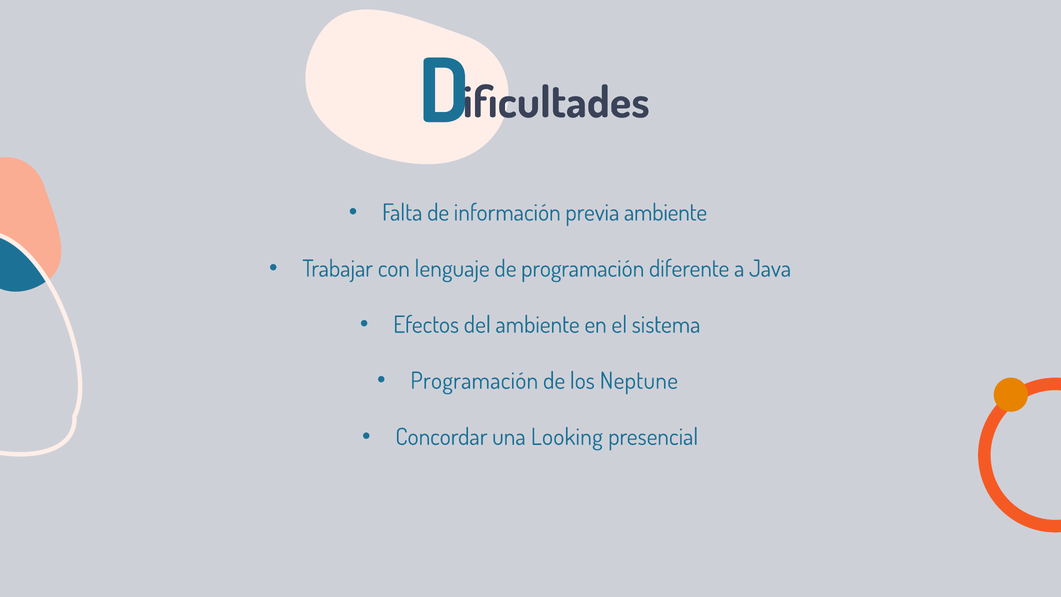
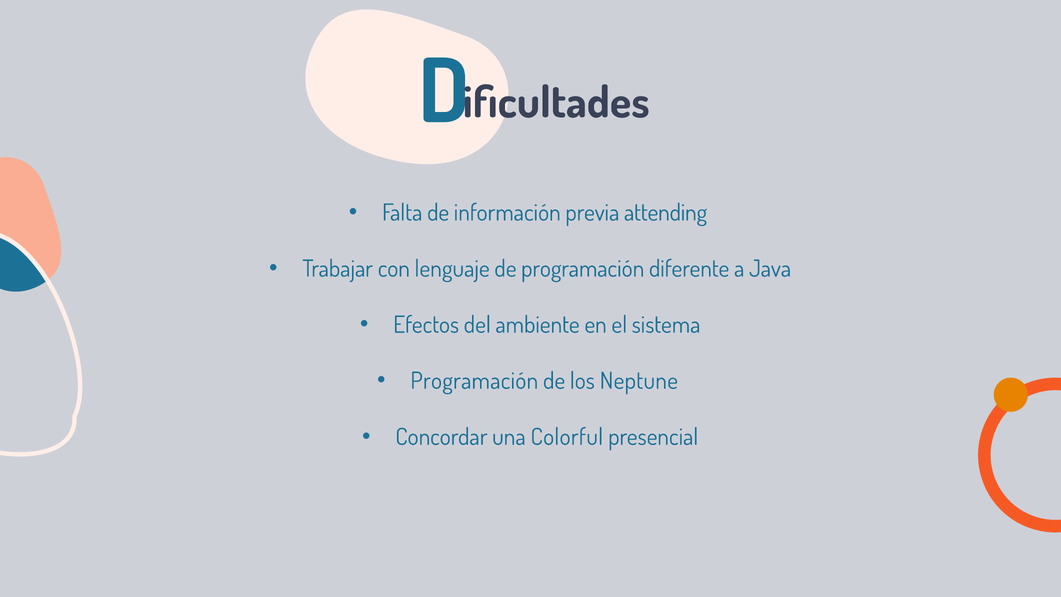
previa ambiente: ambiente -> attending
Looking: Looking -> Colorful
